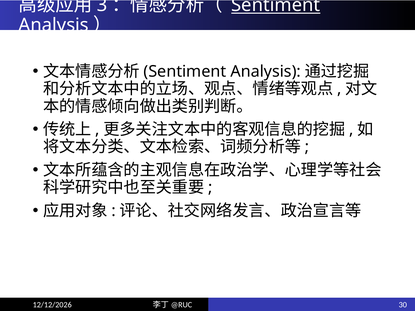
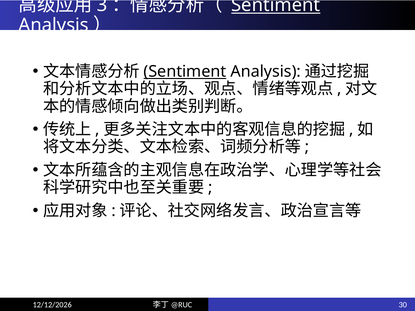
Sentiment at (185, 72) underline: none -> present
